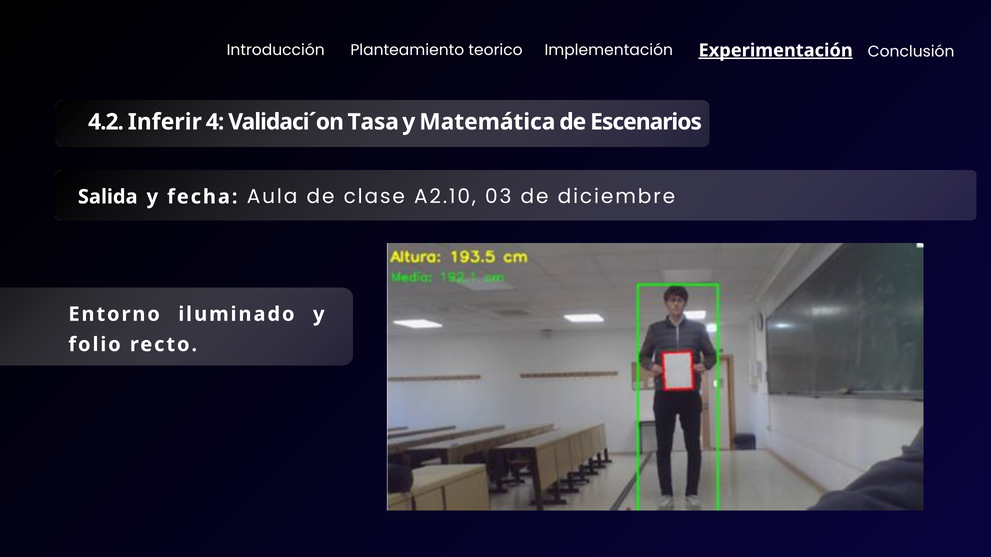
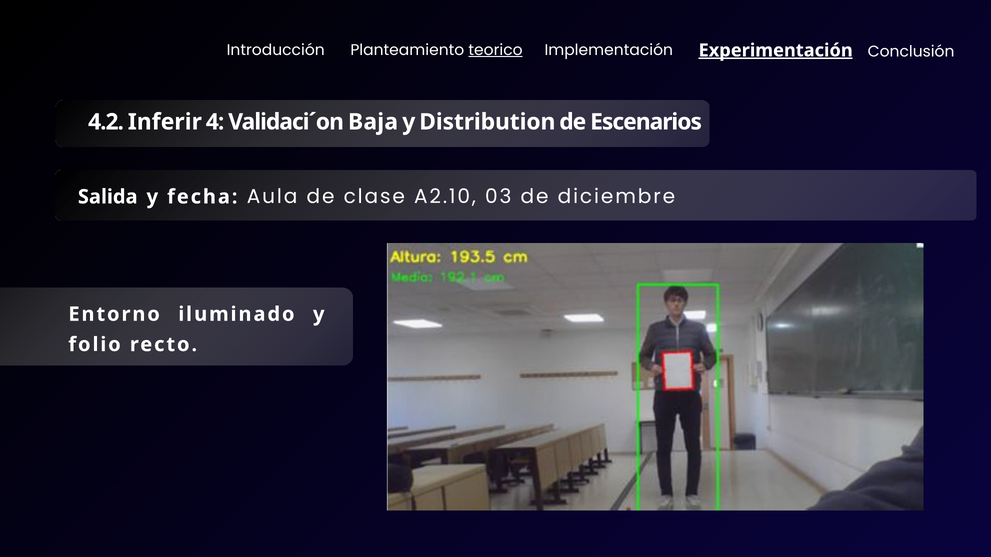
teorico underline: none -> present
Tasa: Tasa -> Baja
Matemática: Matemática -> Distribution
